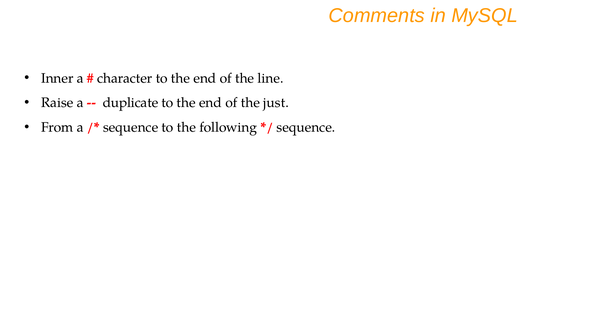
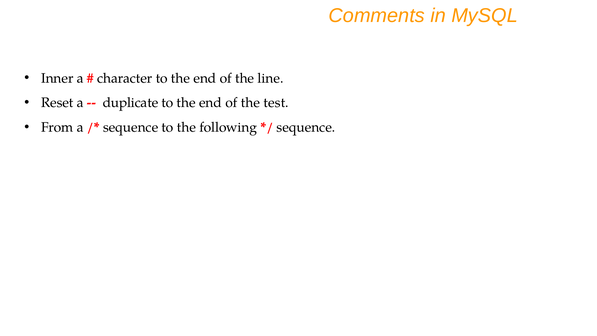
Raise: Raise -> Reset
just: just -> test
